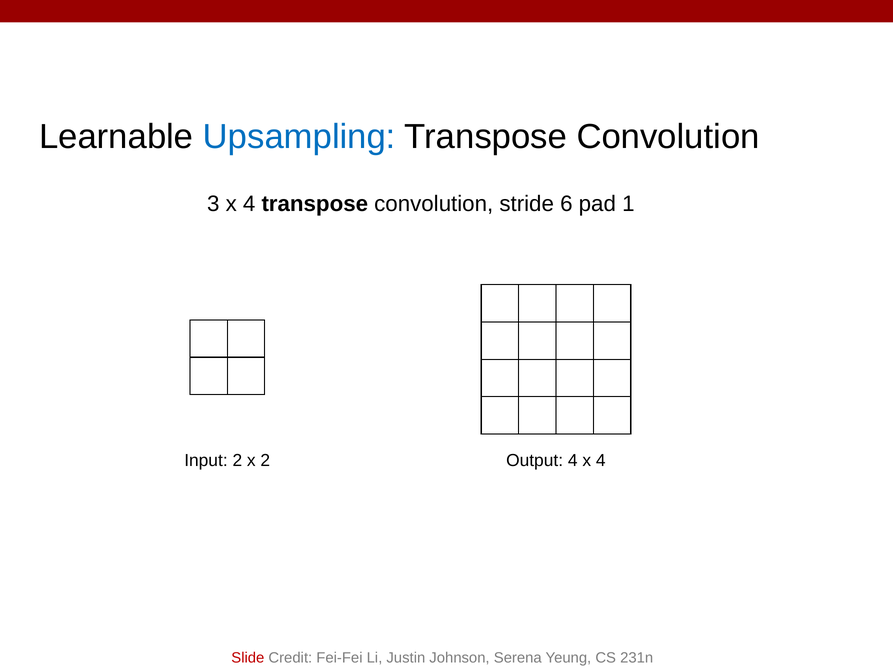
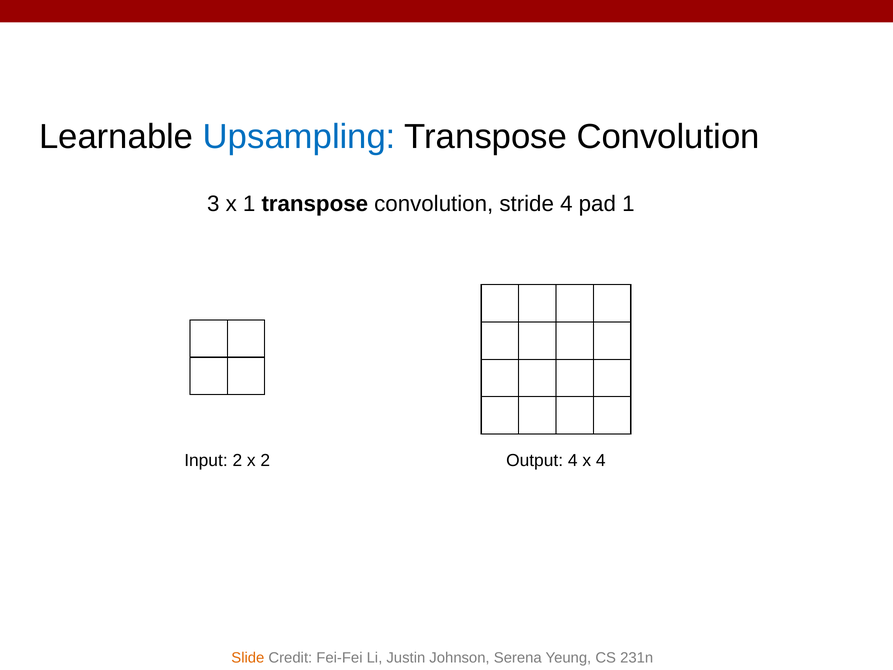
3 x 4: 4 -> 1
stride 6: 6 -> 4
Slide colour: red -> orange
